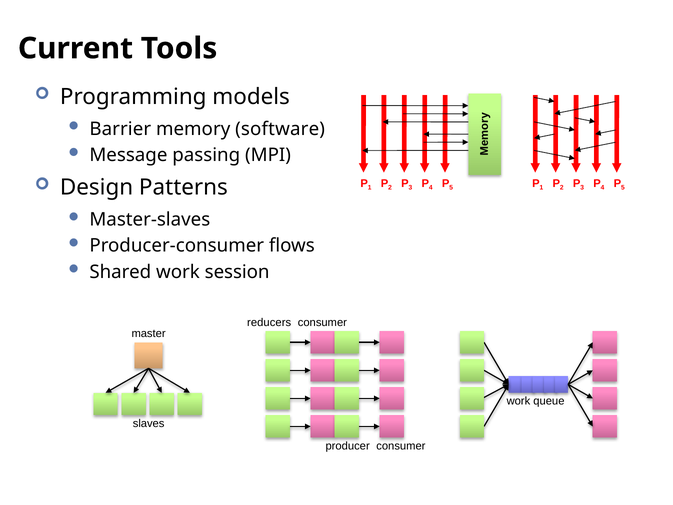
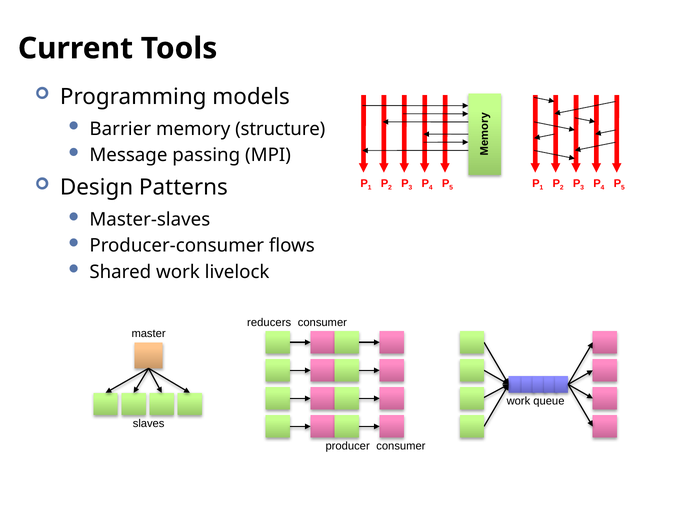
software: software -> structure
session: session -> livelock
